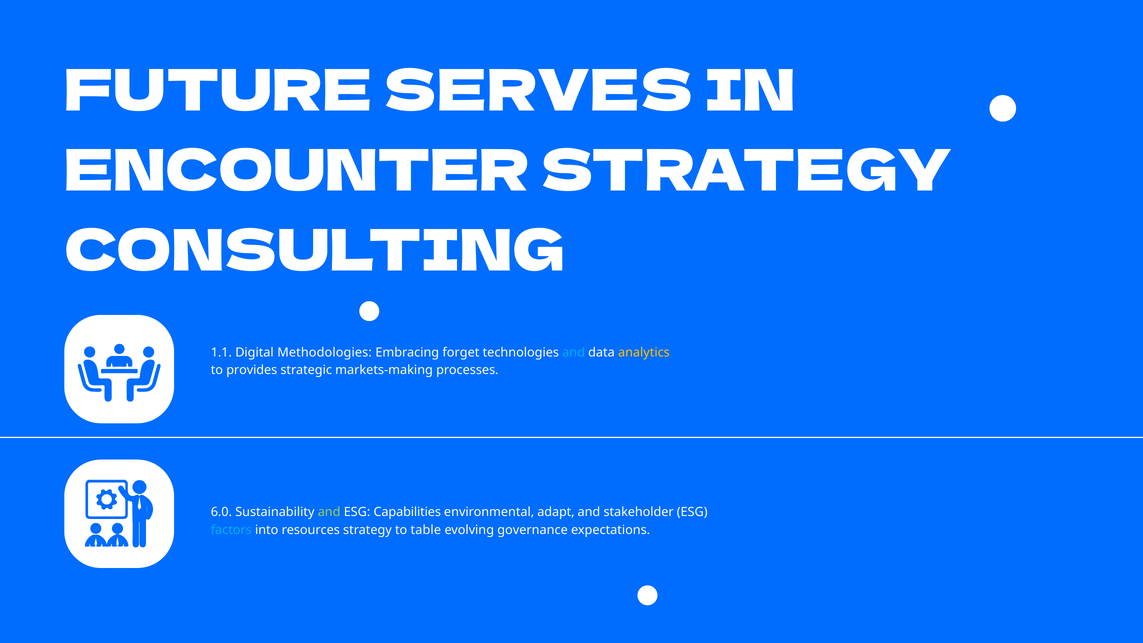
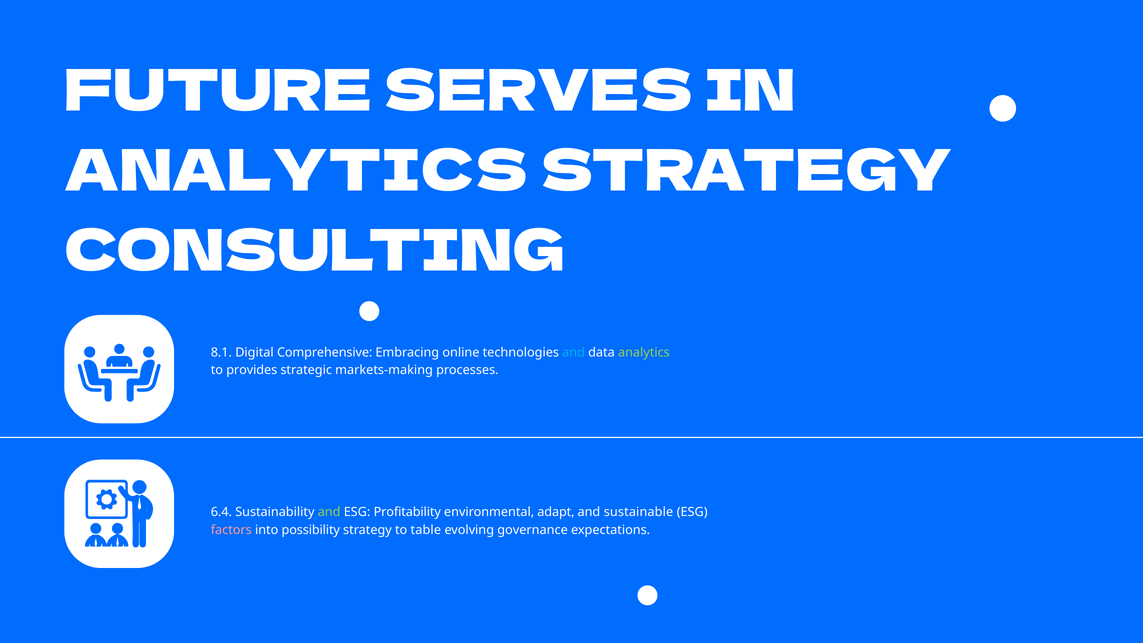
ENCOUNTER at (297, 172): ENCOUNTER -> ANALYTICS
1.1: 1.1 -> 8.1
Methodologies: Methodologies -> Comprehensive
forget: forget -> online
analytics at (644, 352) colour: yellow -> light green
6.0: 6.0 -> 6.4
Capabilities: Capabilities -> Profitability
stakeholder: stakeholder -> sustainable
factors colour: light blue -> pink
resources: resources -> possibility
